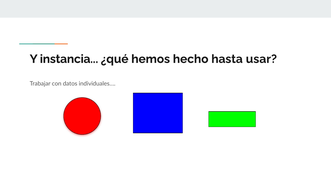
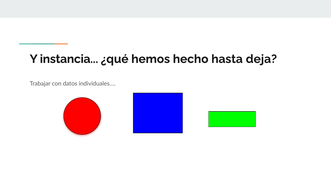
usar: usar -> deja
